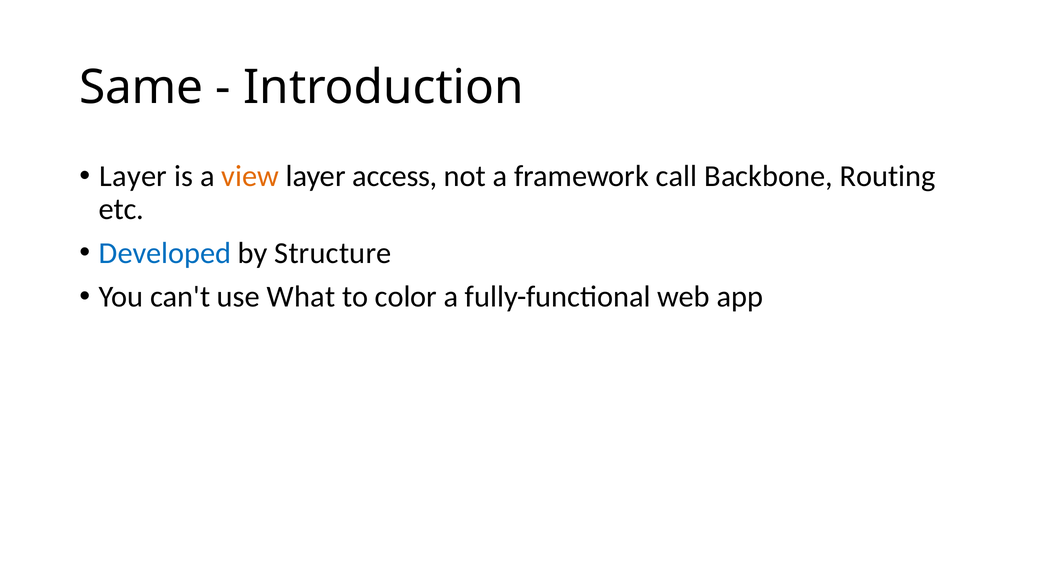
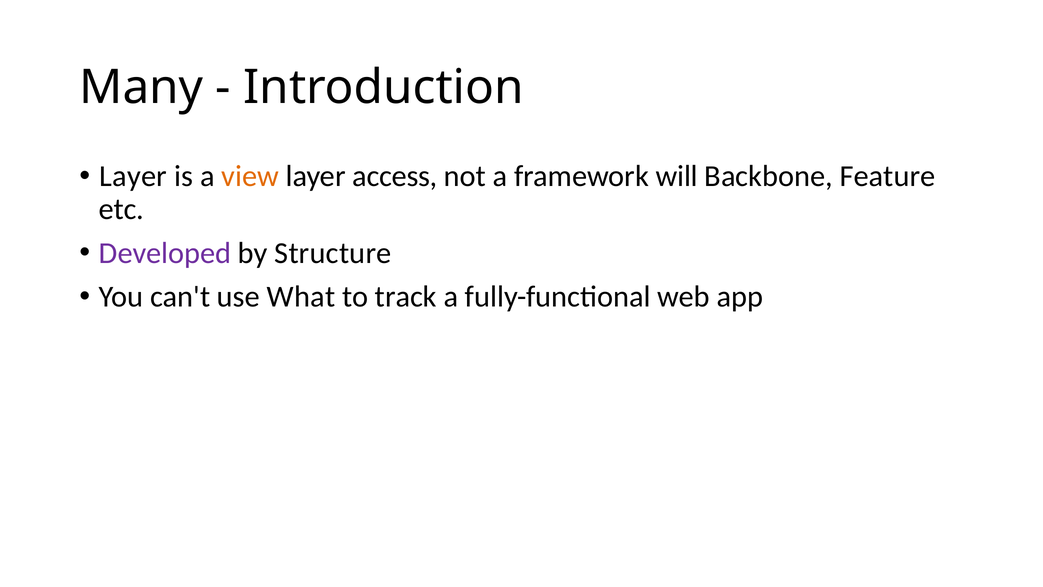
Same: Same -> Many
call: call -> will
Routing: Routing -> Feature
Developed colour: blue -> purple
color: color -> track
